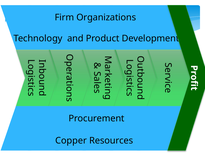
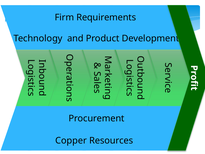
Organizations: Organizations -> Requirements
